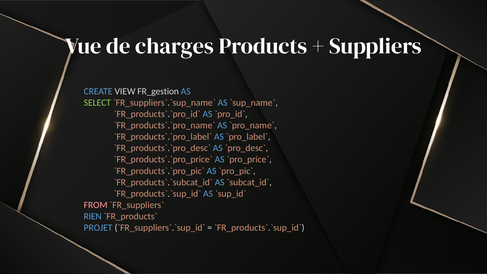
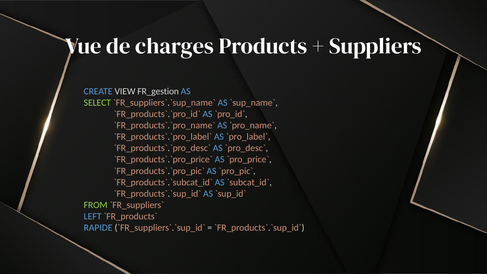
FROM colour: pink -> light green
RIEN: RIEN -> LEFT
PROJET: PROJET -> RAPIDE
